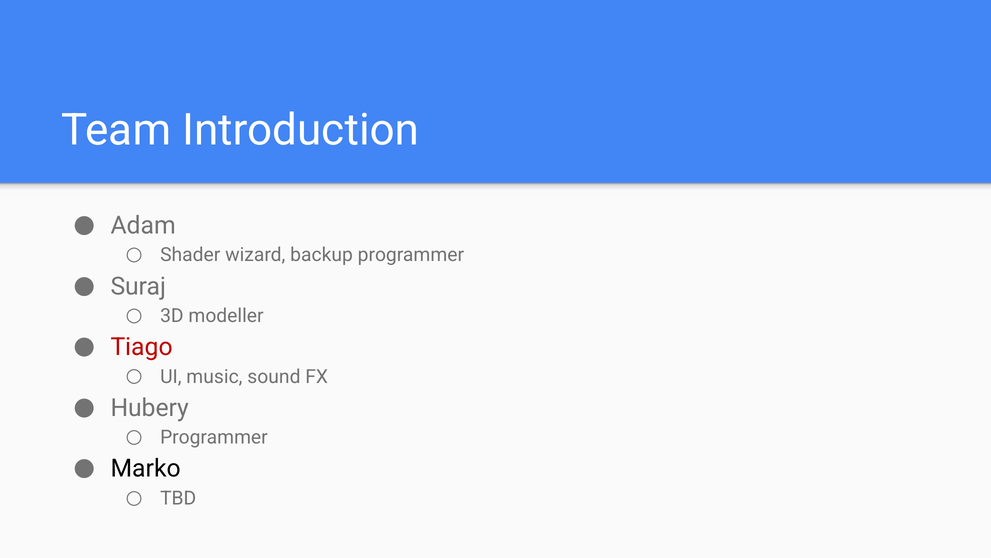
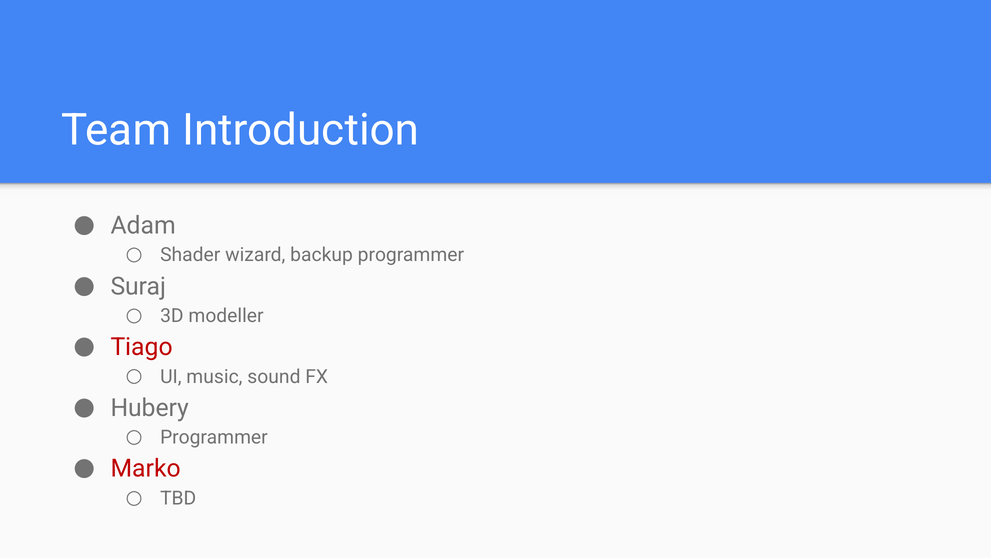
Marko colour: black -> red
